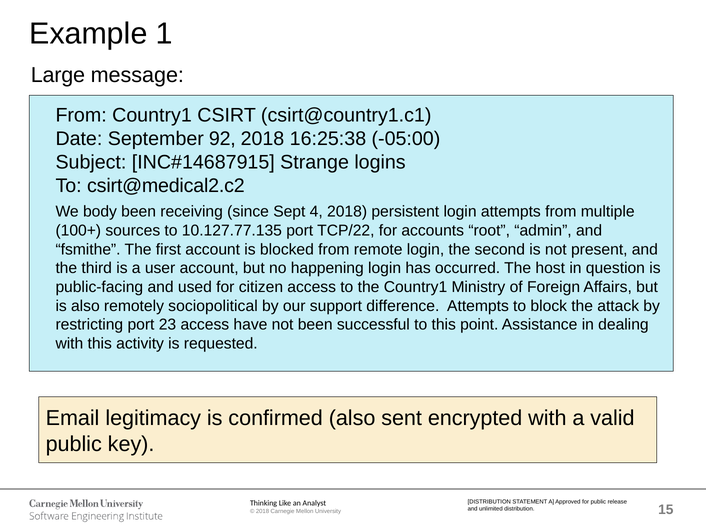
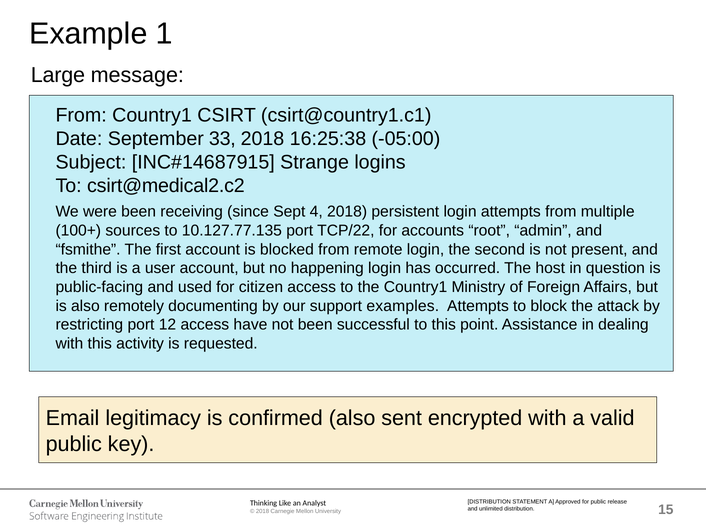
92: 92 -> 33
body: body -> were
sociopolitical: sociopolitical -> documenting
difference: difference -> examples
23: 23 -> 12
